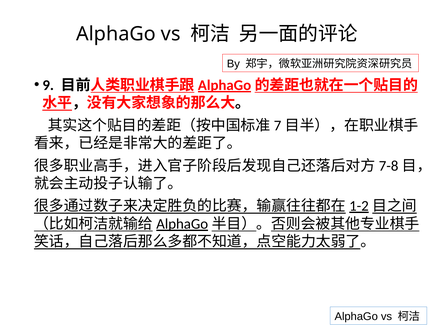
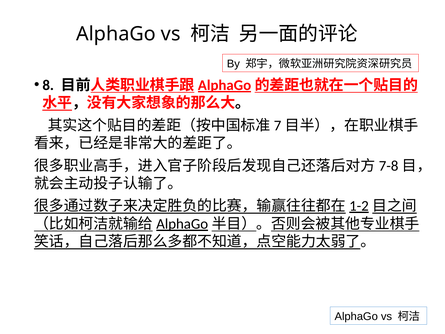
9: 9 -> 8
